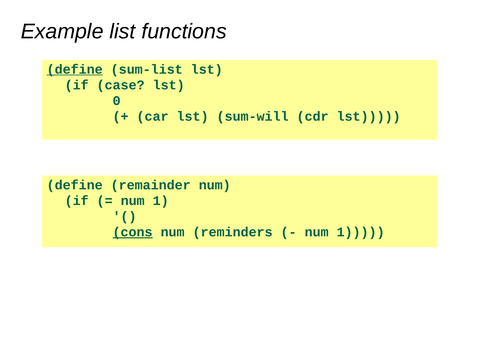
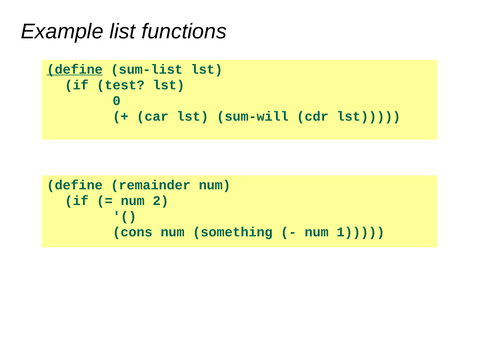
case: case -> test
1 at (161, 201): 1 -> 2
cons underline: present -> none
reminders: reminders -> something
